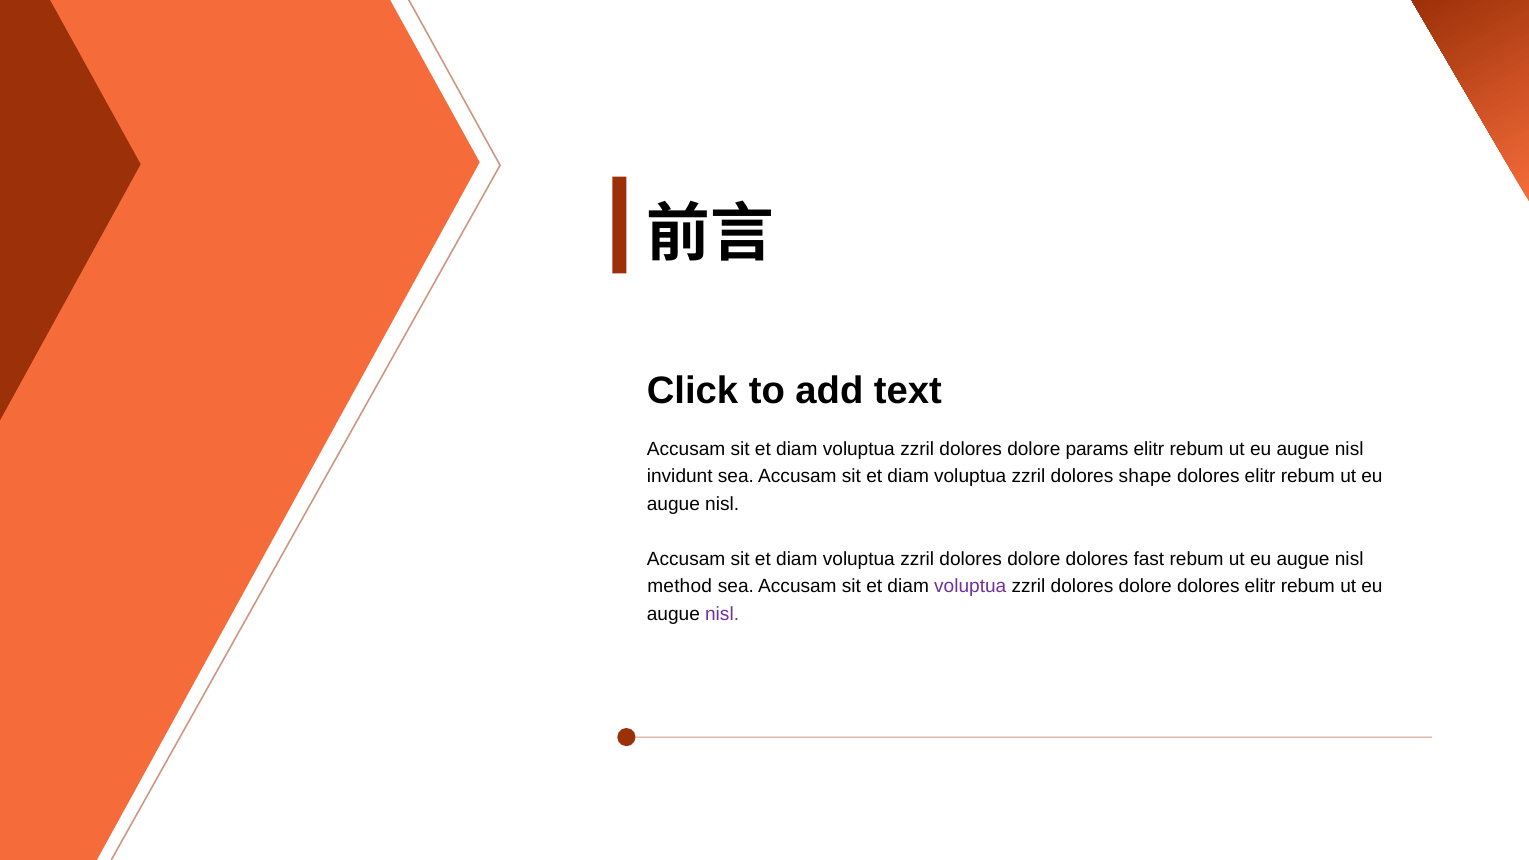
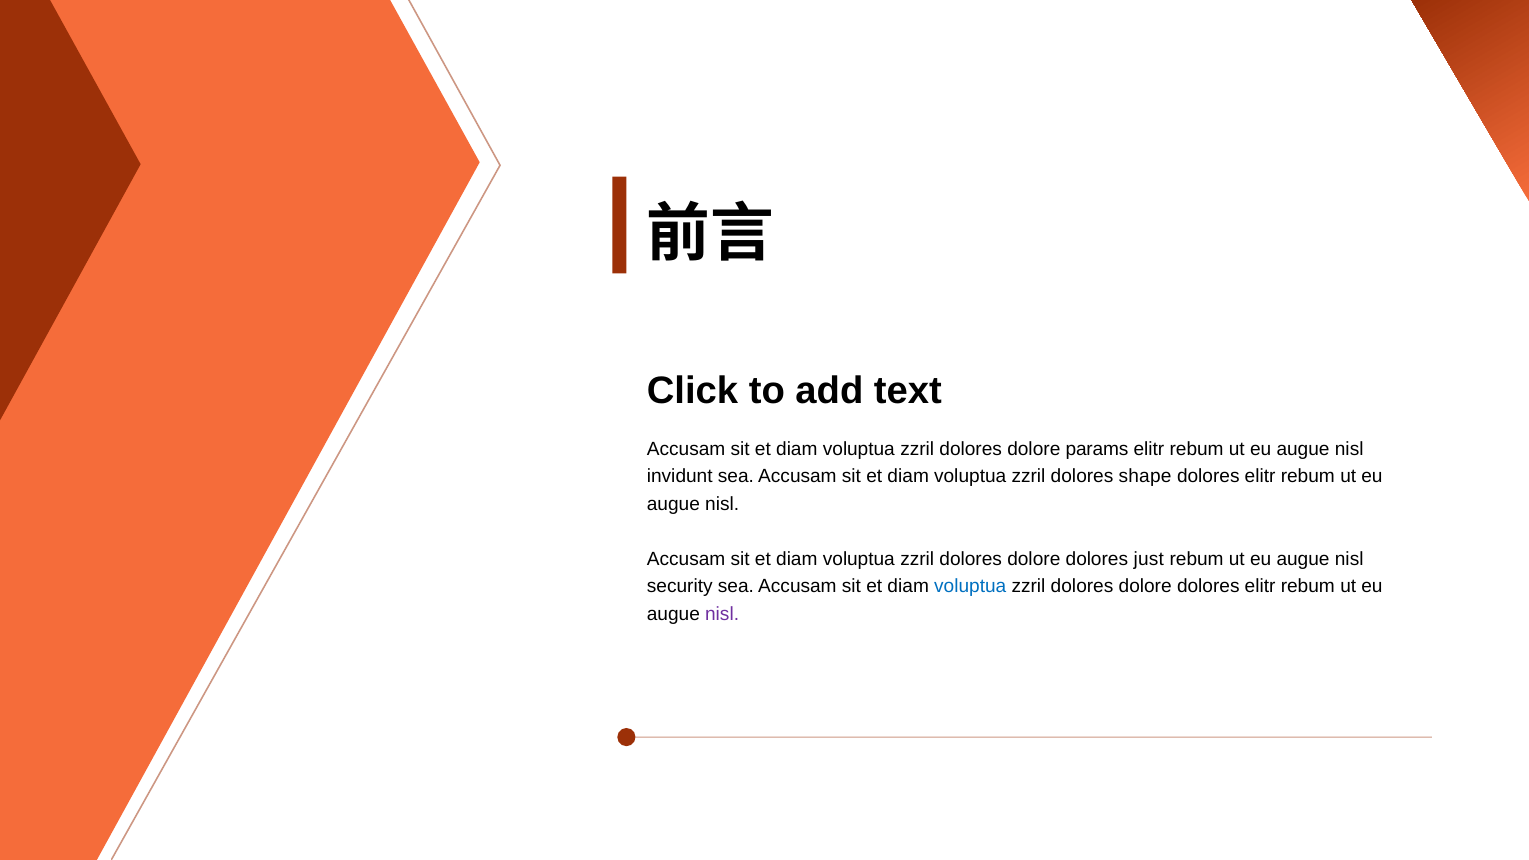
fast: fast -> just
method: method -> security
voluptua at (970, 587) colour: purple -> blue
